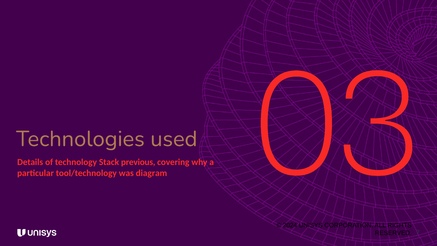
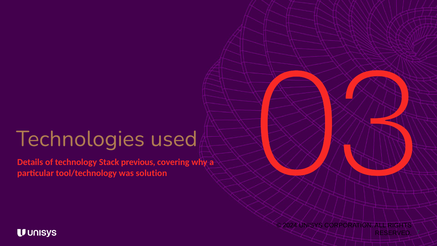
diagram: diagram -> solution
